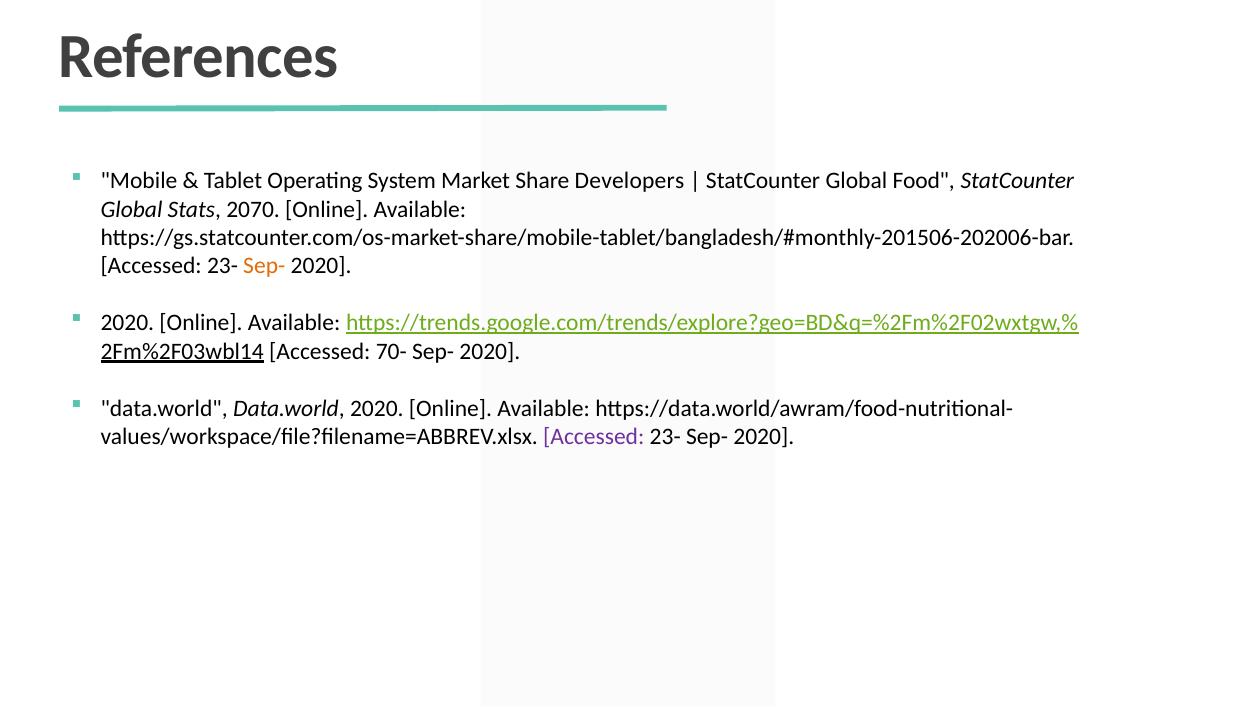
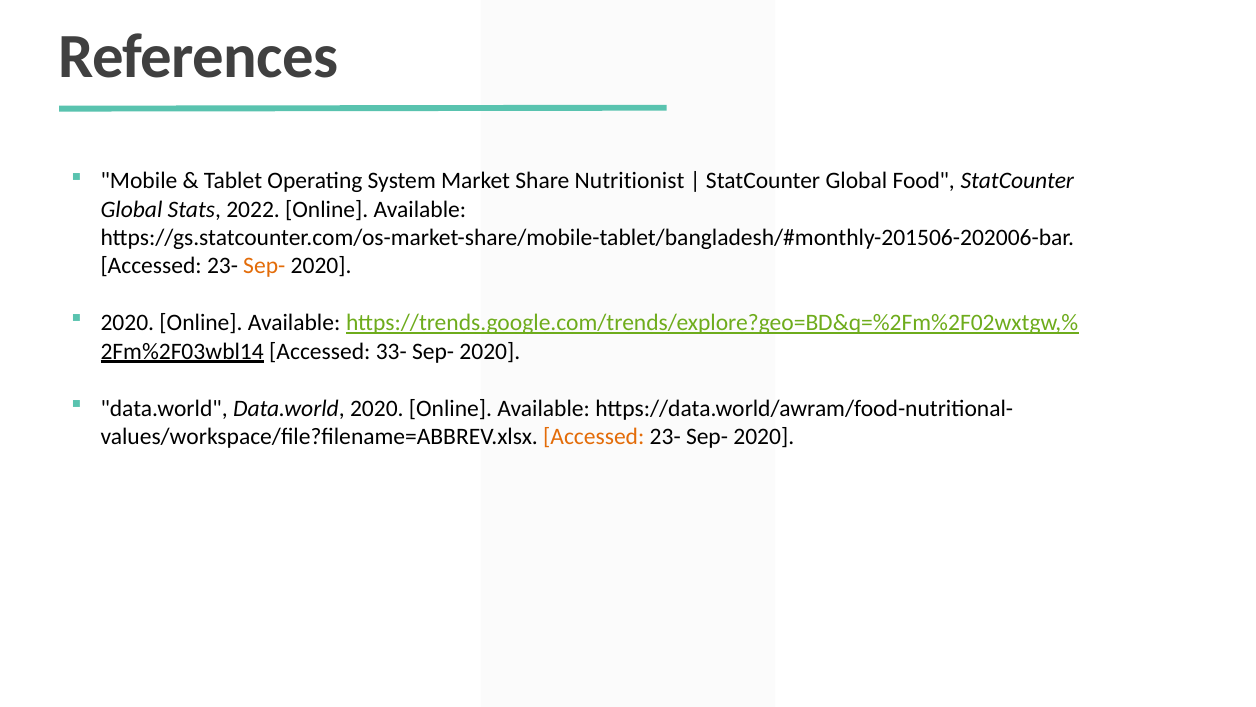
Developers: Developers -> Nutritionist
2070: 2070 -> 2022
70-: 70- -> 33-
Accessed at (594, 436) colour: purple -> orange
